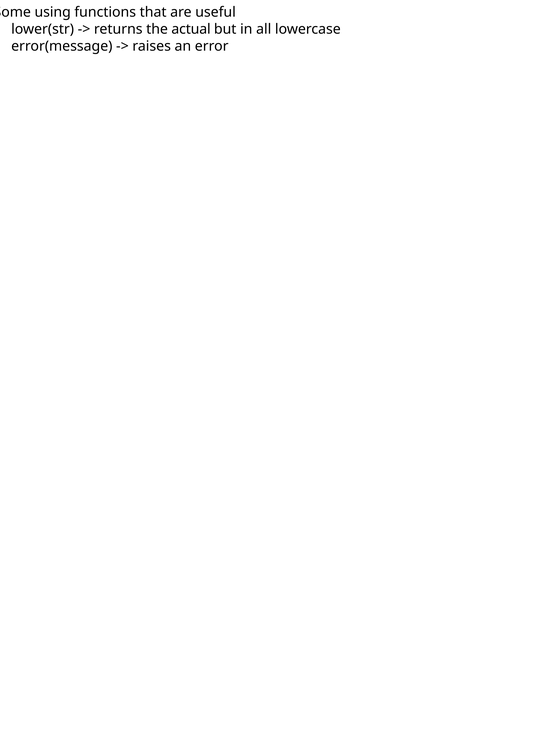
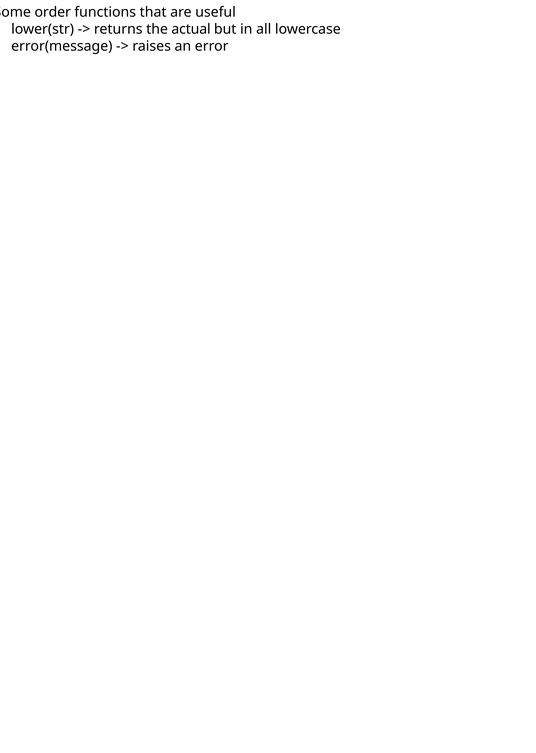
using: using -> order
